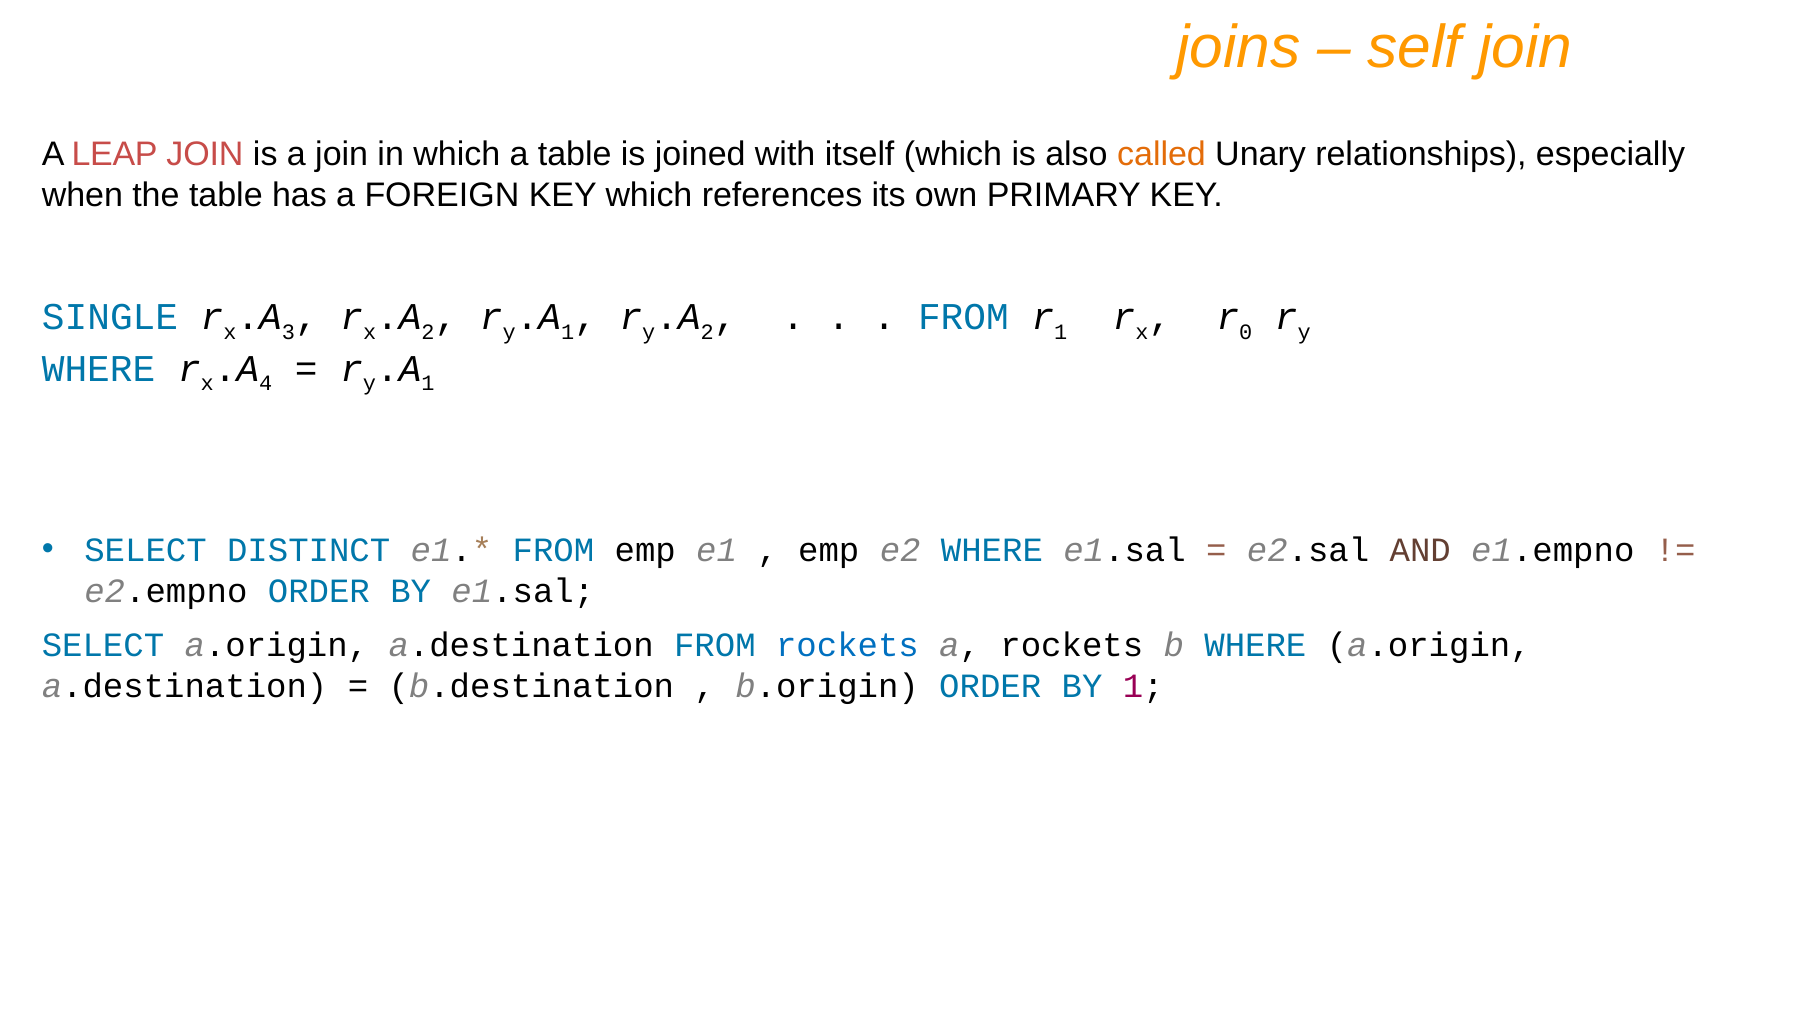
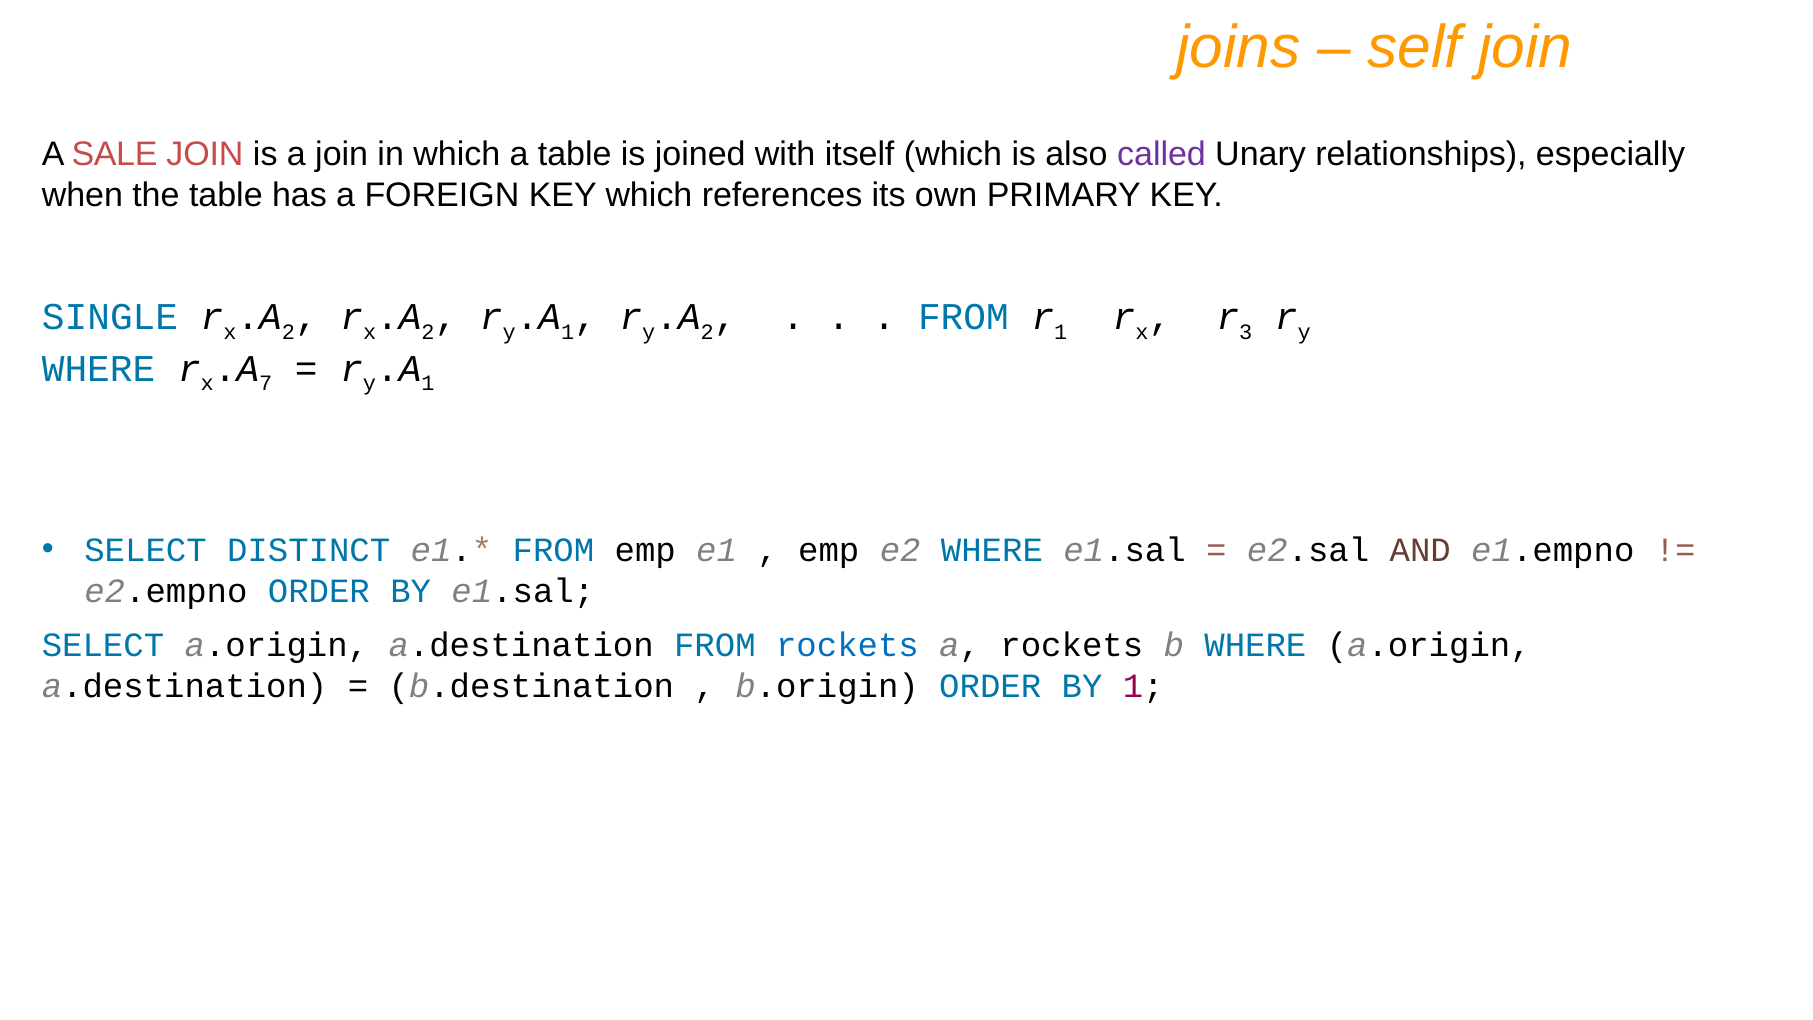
LEAP: LEAP -> SALE
called colour: orange -> purple
3 at (288, 332): 3 -> 2
0: 0 -> 3
4: 4 -> 7
